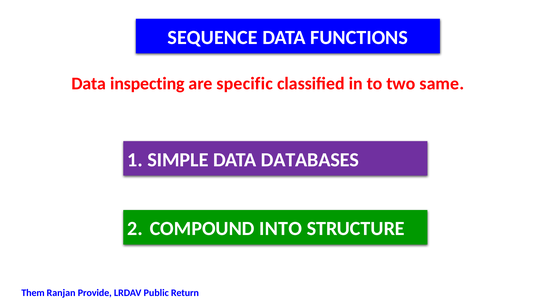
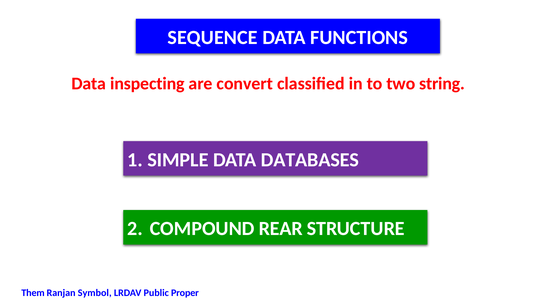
specific: specific -> convert
same: same -> string
INTO: INTO -> REAR
Provide: Provide -> Symbol
Return: Return -> Proper
